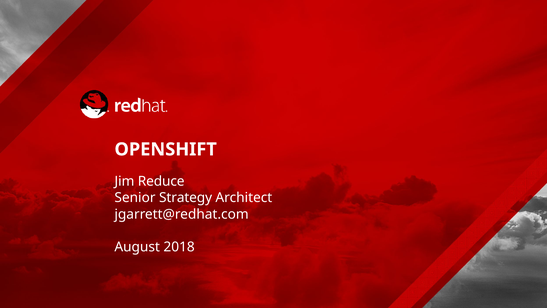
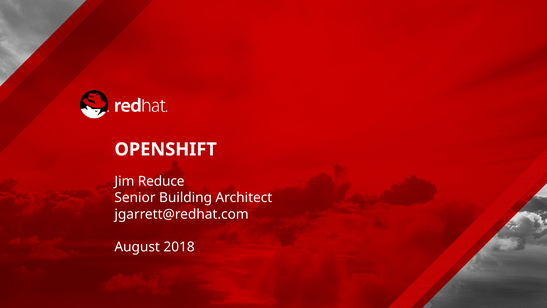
Strategy: Strategy -> Building
